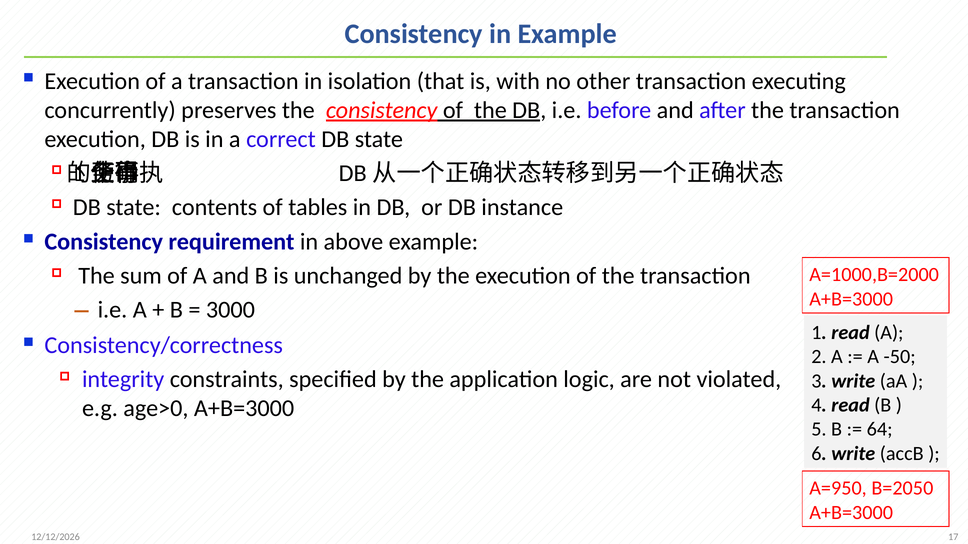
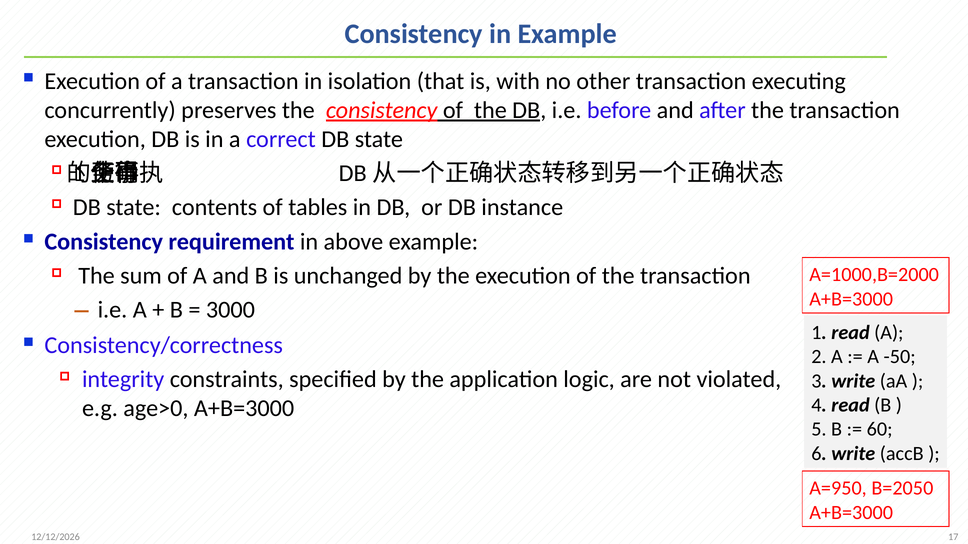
64: 64 -> 60
